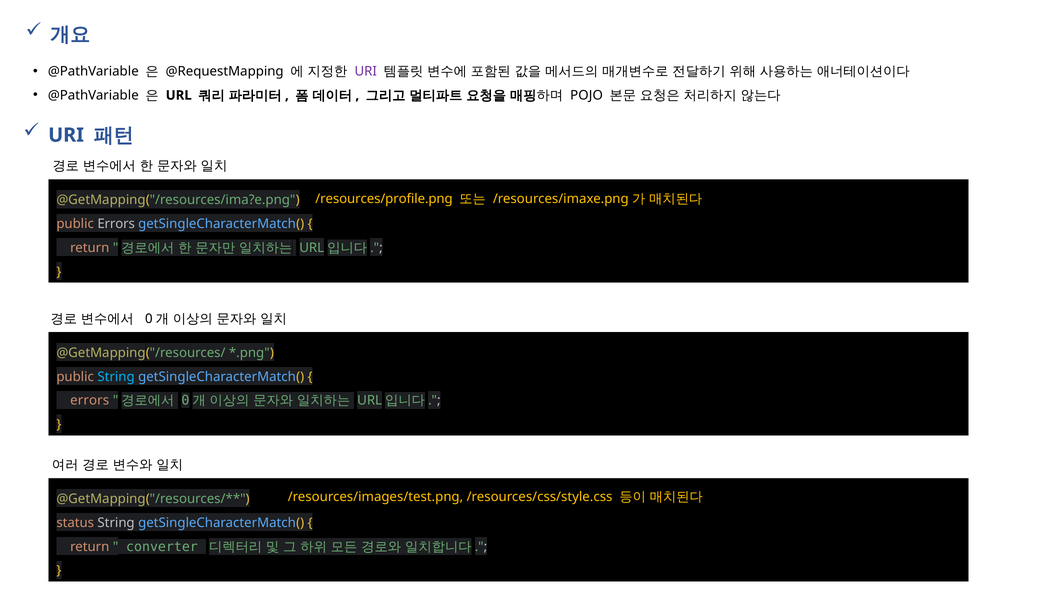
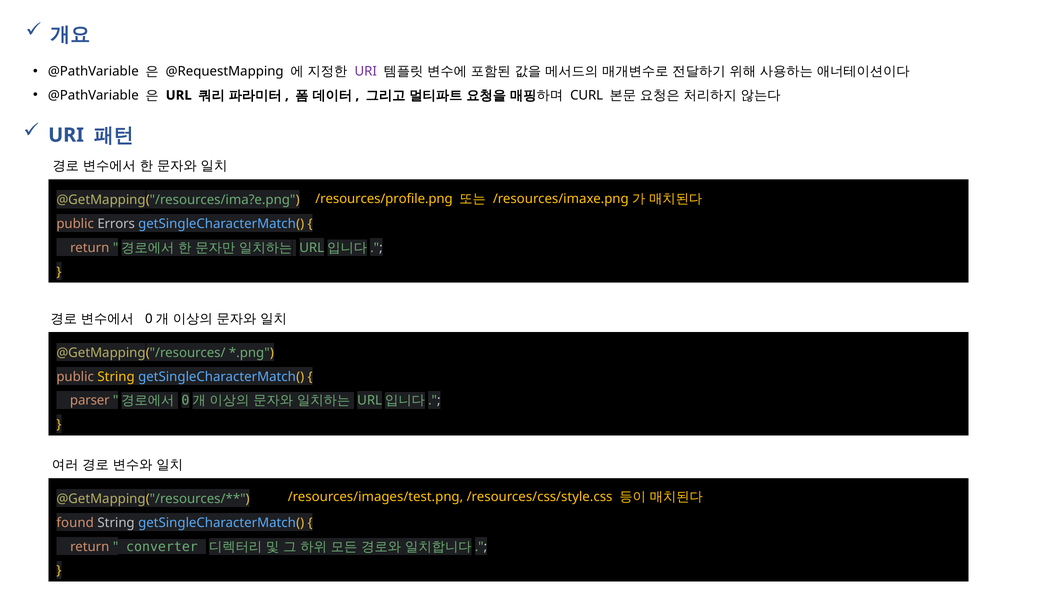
POJO: POJO -> CURL
String at (116, 377) colour: light blue -> yellow
errors at (90, 400): errors -> parser
status: status -> found
